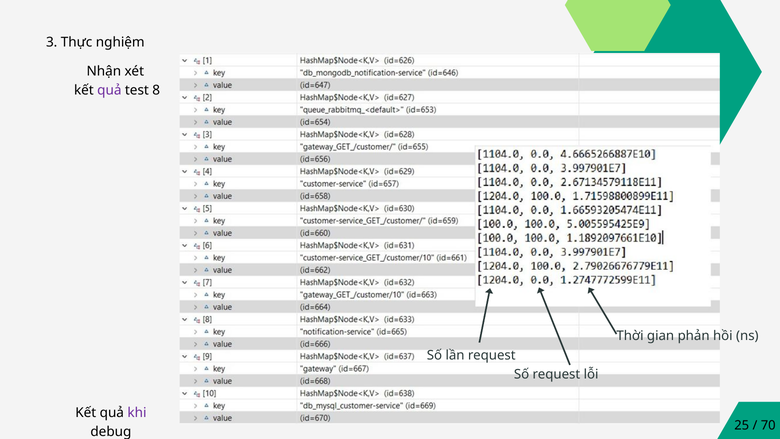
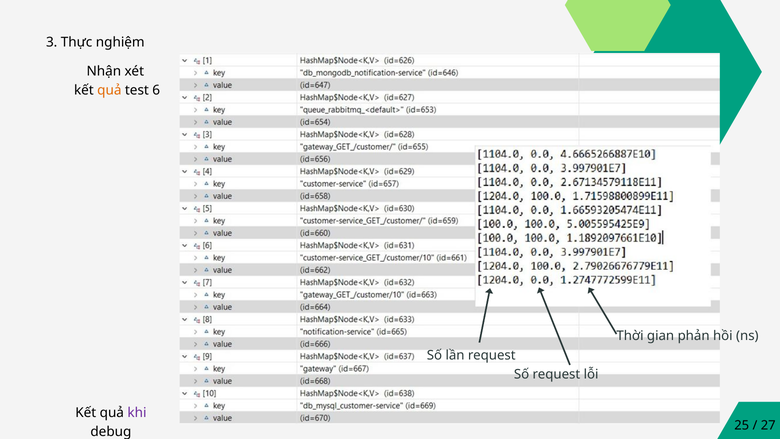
quả at (109, 90) colour: purple -> orange
8: 8 -> 6
70: 70 -> 27
